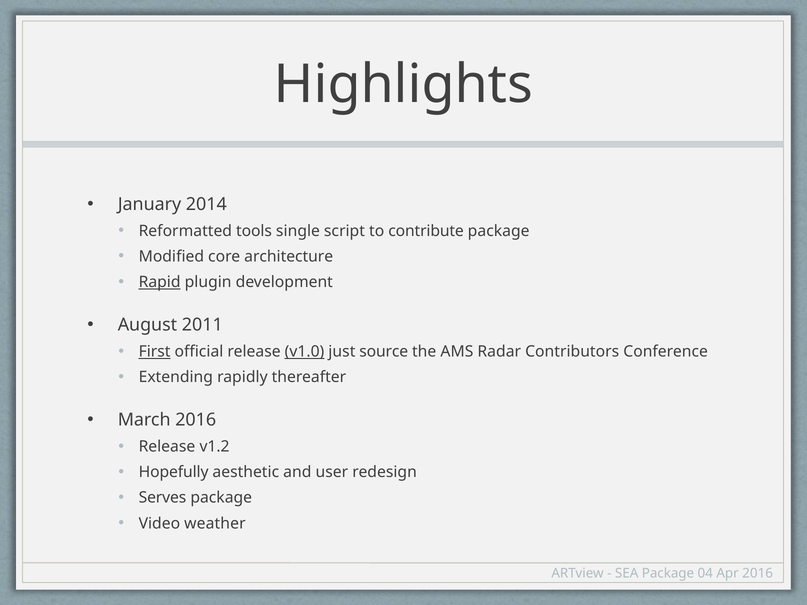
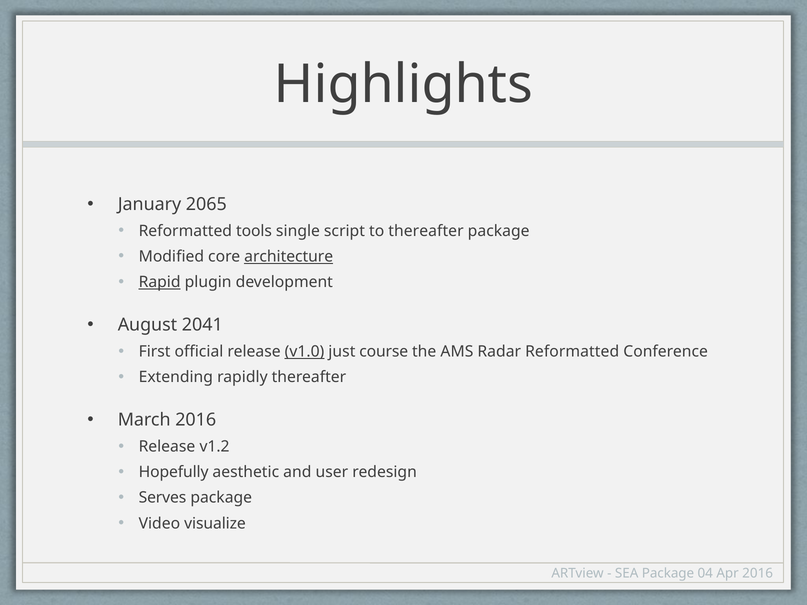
2014: 2014 -> 2065
to contribute: contribute -> thereafter
architecture underline: none -> present
2011: 2011 -> 2041
First underline: present -> none
source: source -> course
Radar Contributors: Contributors -> Reformatted
weather: weather -> visualize
